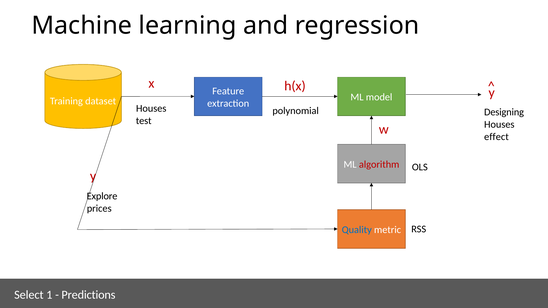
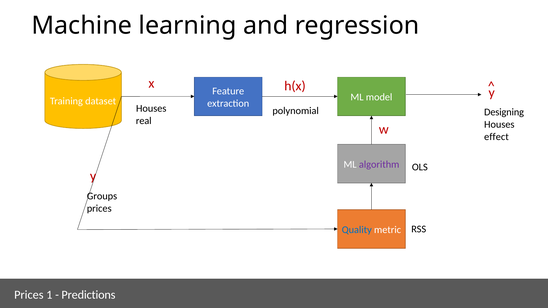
test: test -> real
algorithm colour: red -> purple
Explore: Explore -> Groups
Select at (29, 295): Select -> Prices
